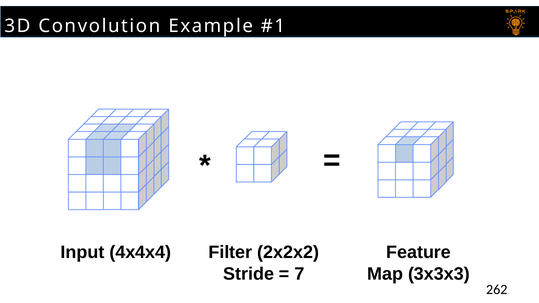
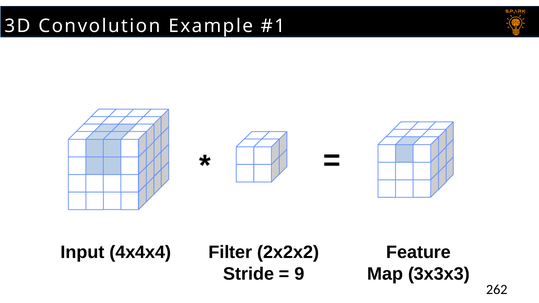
7: 7 -> 9
